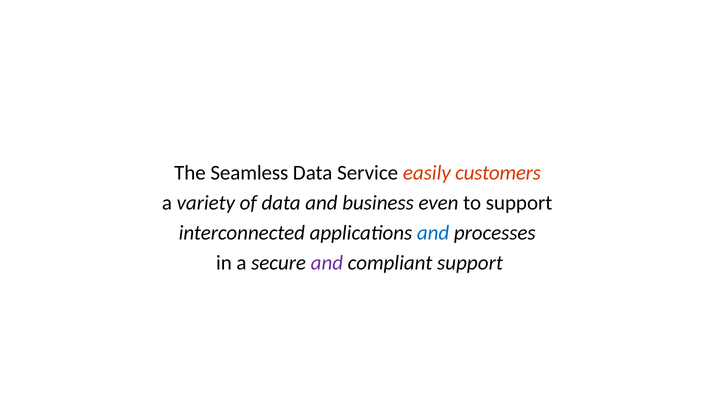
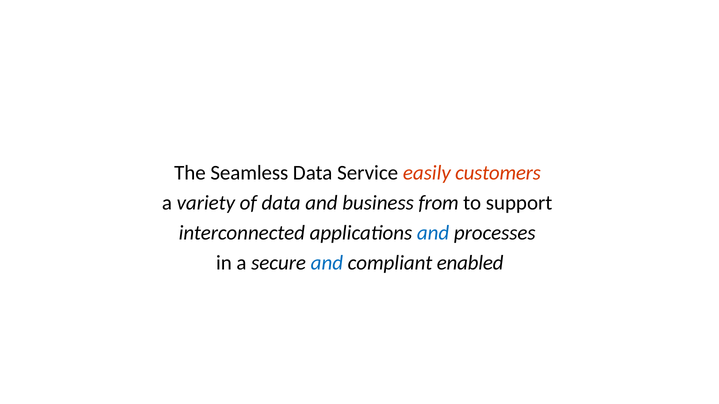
even: even -> from
and at (327, 263) colour: purple -> blue
compliant support: support -> enabled
